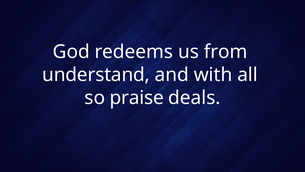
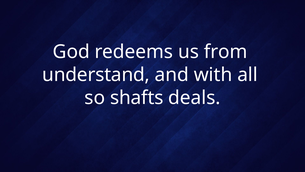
praise: praise -> shafts
